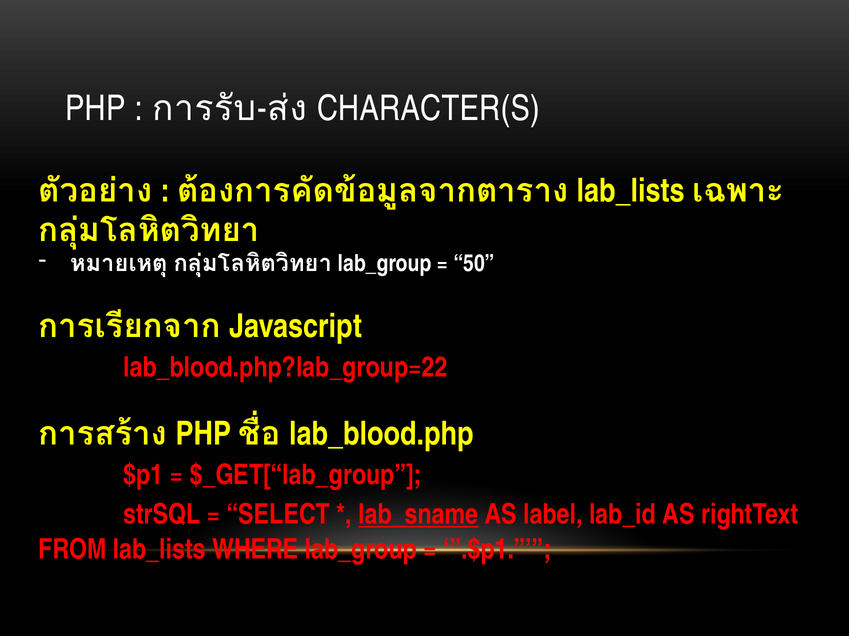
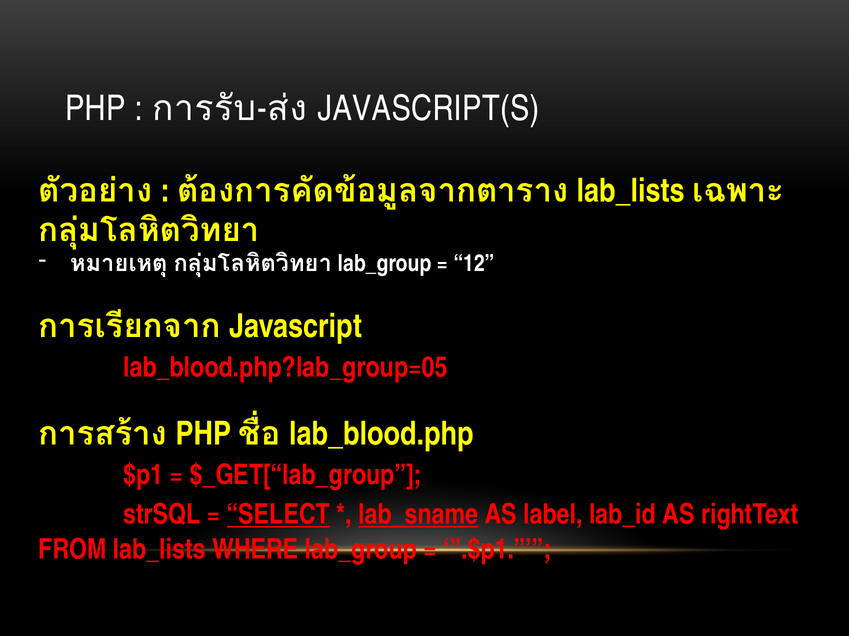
CHARACTER(S: CHARACTER(S -> JAVASCRIPT(S
50: 50 -> 12
lab_blood.php?lab_group=22: lab_blood.php?lab_group=22 -> lab_blood.php?lab_group=05
SELECT underline: none -> present
